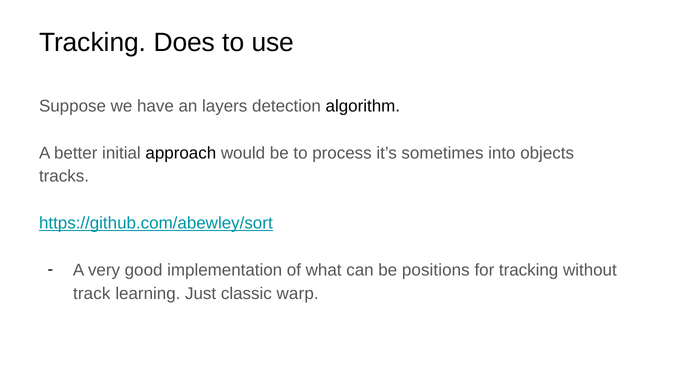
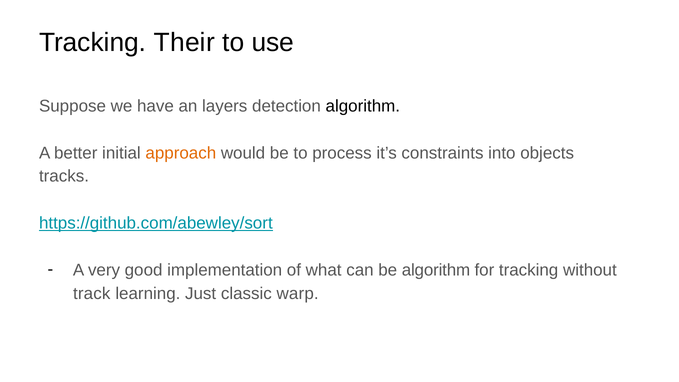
Does: Does -> Their
approach colour: black -> orange
sometimes: sometimes -> constraints
be positions: positions -> algorithm
